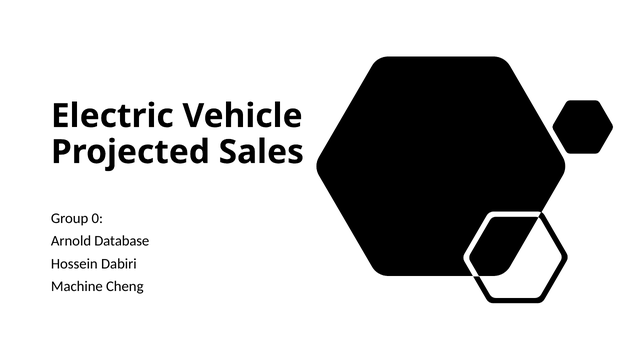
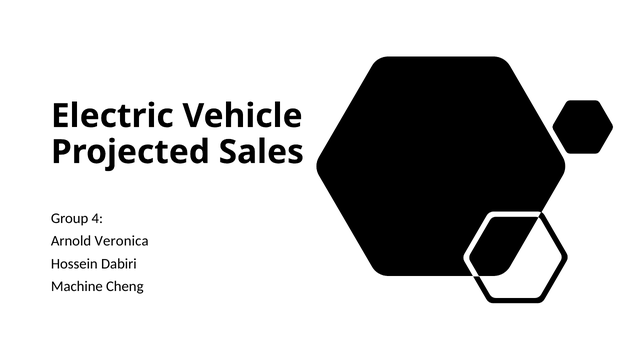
0: 0 -> 4
Database: Database -> Veronica
